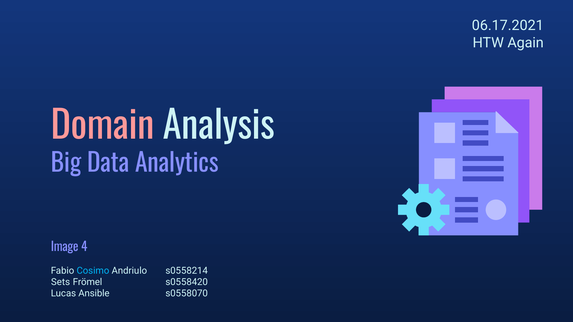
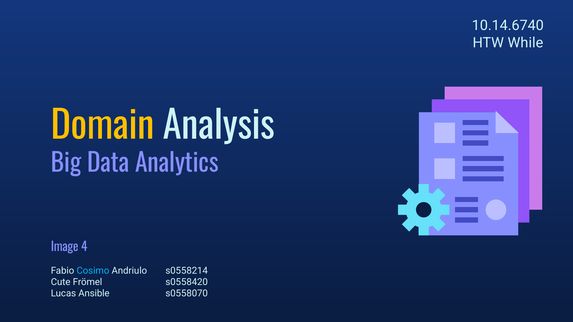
06.17.2021: 06.17.2021 -> 10.14.6740
Again: Again -> While
Domain colour: pink -> yellow
Sets: Sets -> Cute
